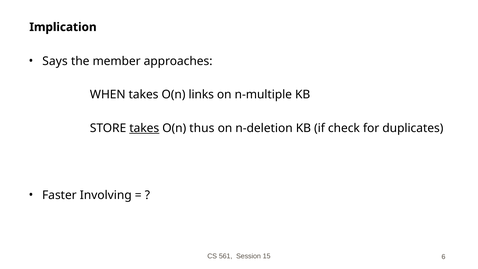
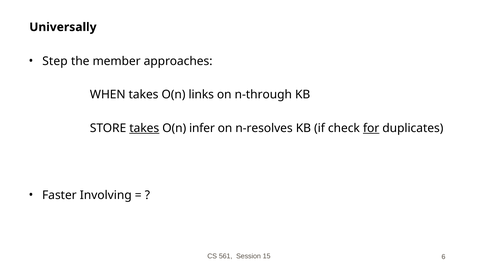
Implication: Implication -> Universally
Says: Says -> Step
n-multiple: n-multiple -> n-through
thus: thus -> infer
n-deletion: n-deletion -> n-resolves
for underline: none -> present
